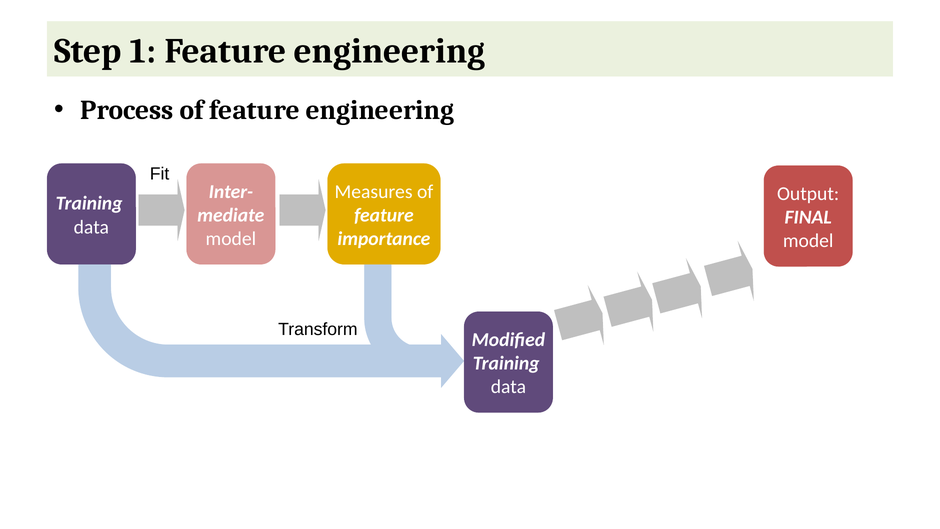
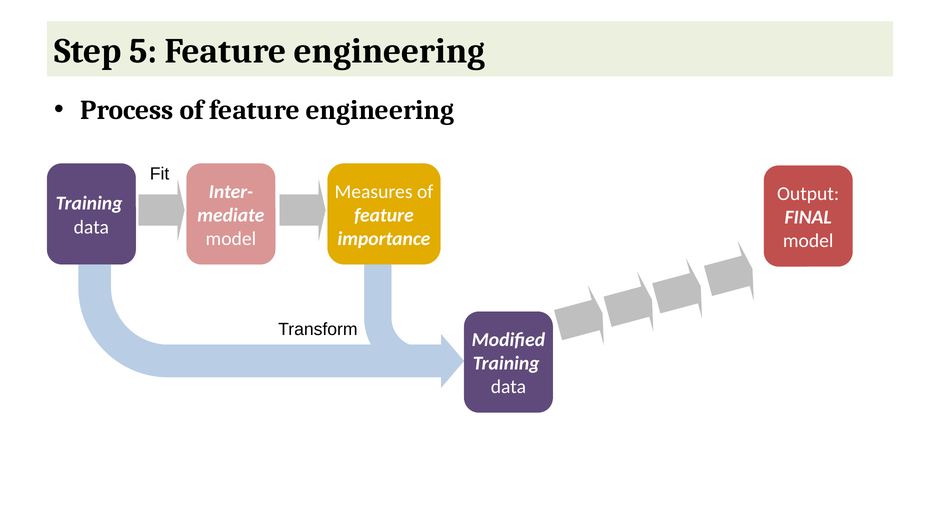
1: 1 -> 5
